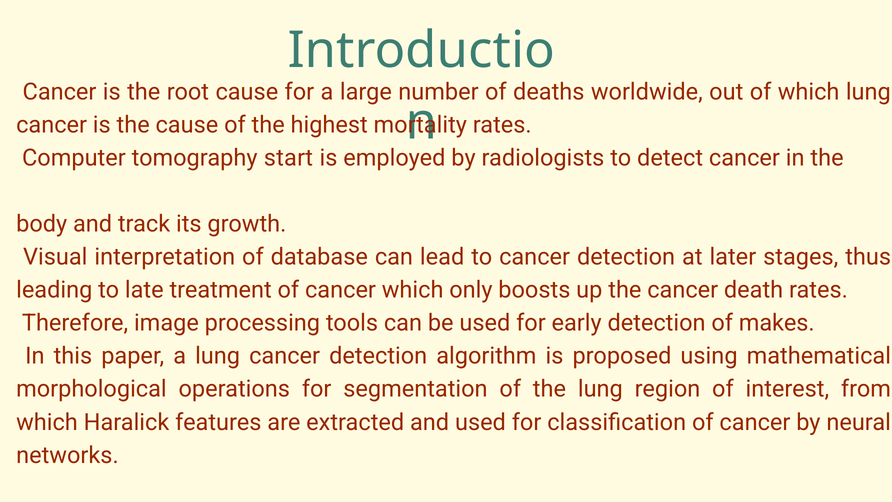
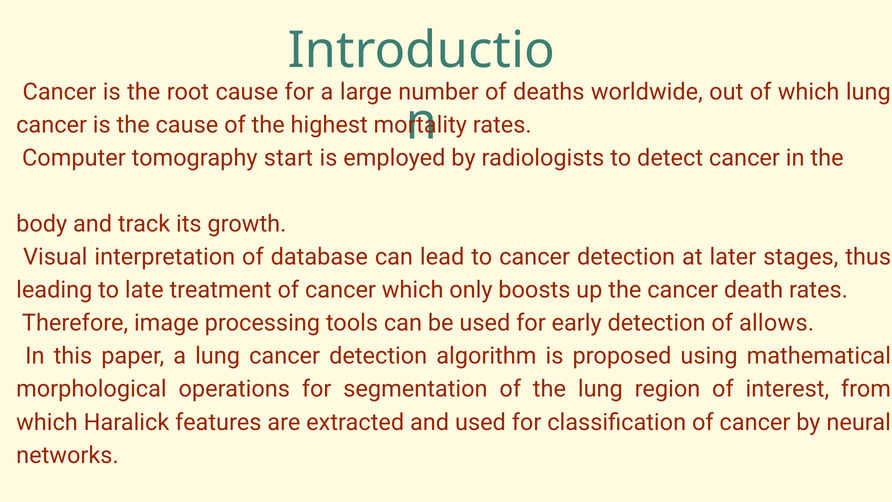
makes: makes -> allows
